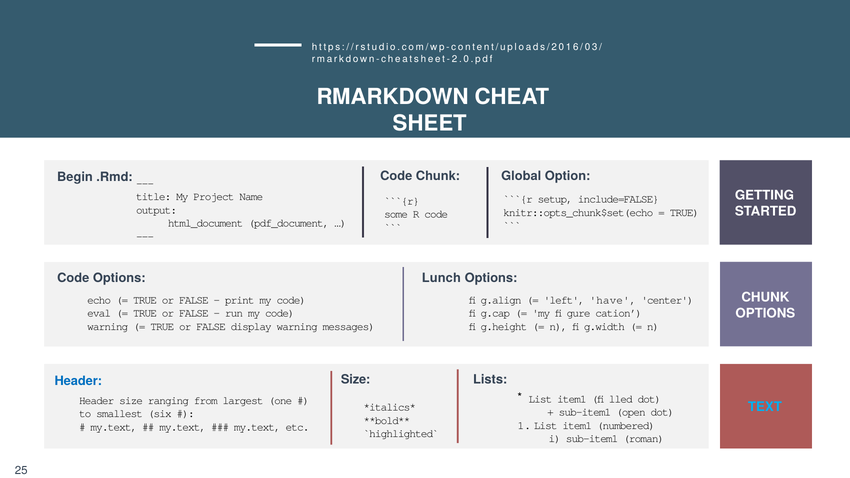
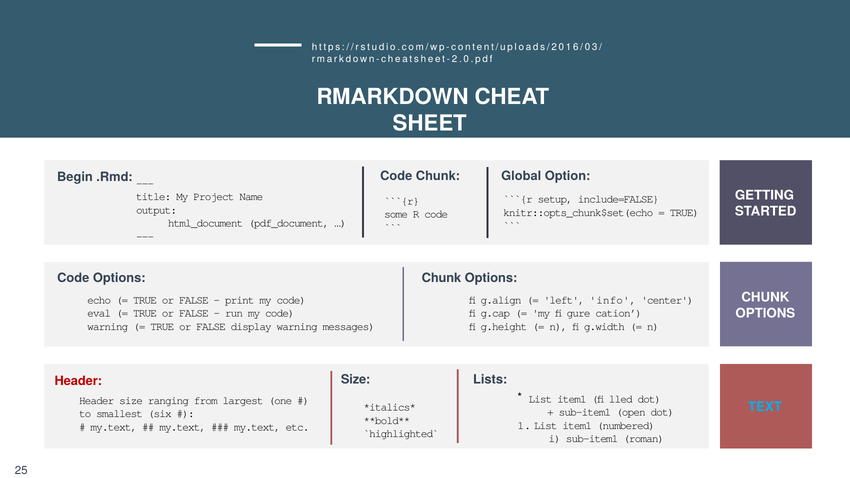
Lunch at (441, 278): Lunch -> Chunk
have: have -> info
Header at (78, 381) colour: blue -> red
